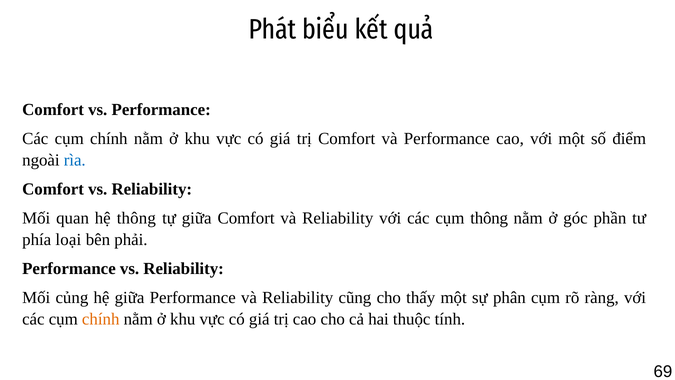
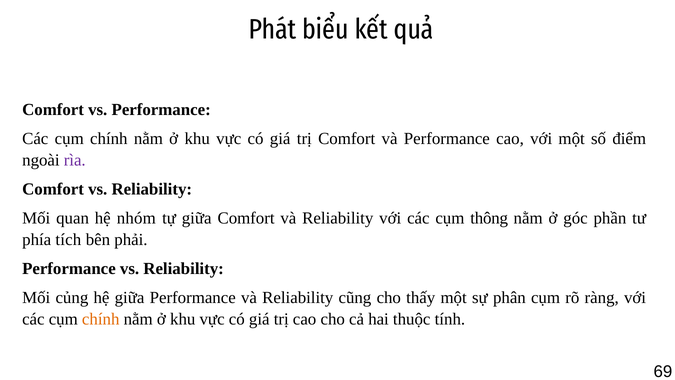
rìa colour: blue -> purple
hệ thông: thông -> nhóm
loại: loại -> tích
